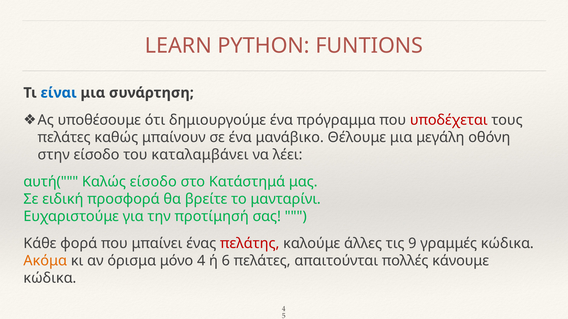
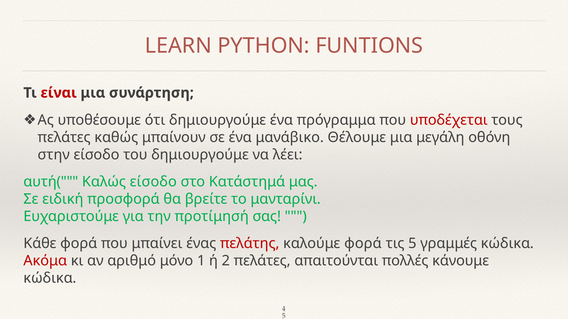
είναι colour: blue -> red
του καταλαμβάνει: καταλαμβάνει -> δημιουργούμε
καλούμε άλλες: άλλες -> φορά
τις 9: 9 -> 5
Ακόμα colour: orange -> red
όρισμα: όρισμα -> αριθμό
μόνο 4: 4 -> 1
6: 6 -> 2
